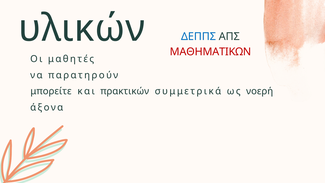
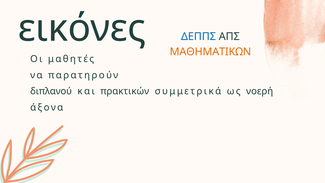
υλικών: υλικών -> εικόνες
ΜΑΘΗΜΑΤΙΚΩΝ colour: red -> orange
μπορείτε: μπορείτε -> διπλανού
